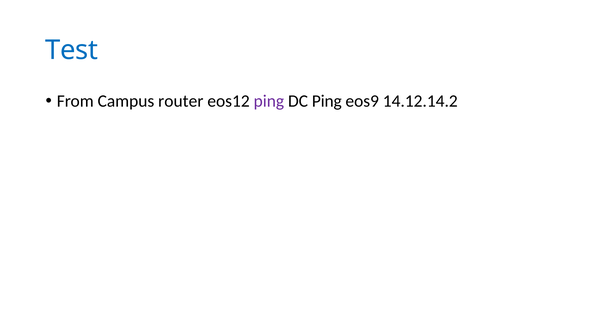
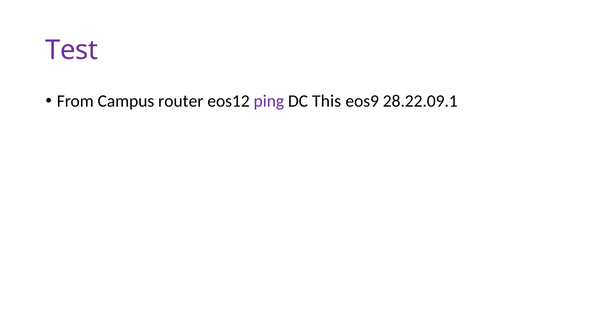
Test colour: blue -> purple
DC Ping: Ping -> This
14.12.14.2: 14.12.14.2 -> 28.22.09.1
